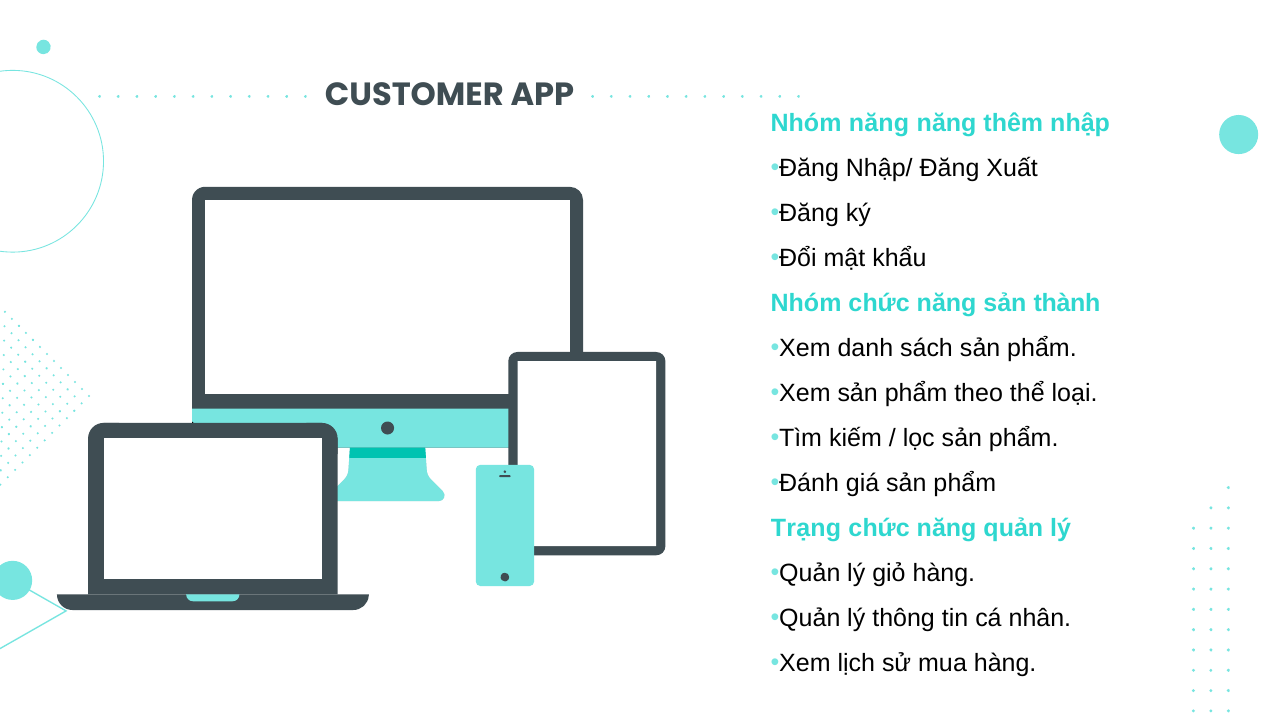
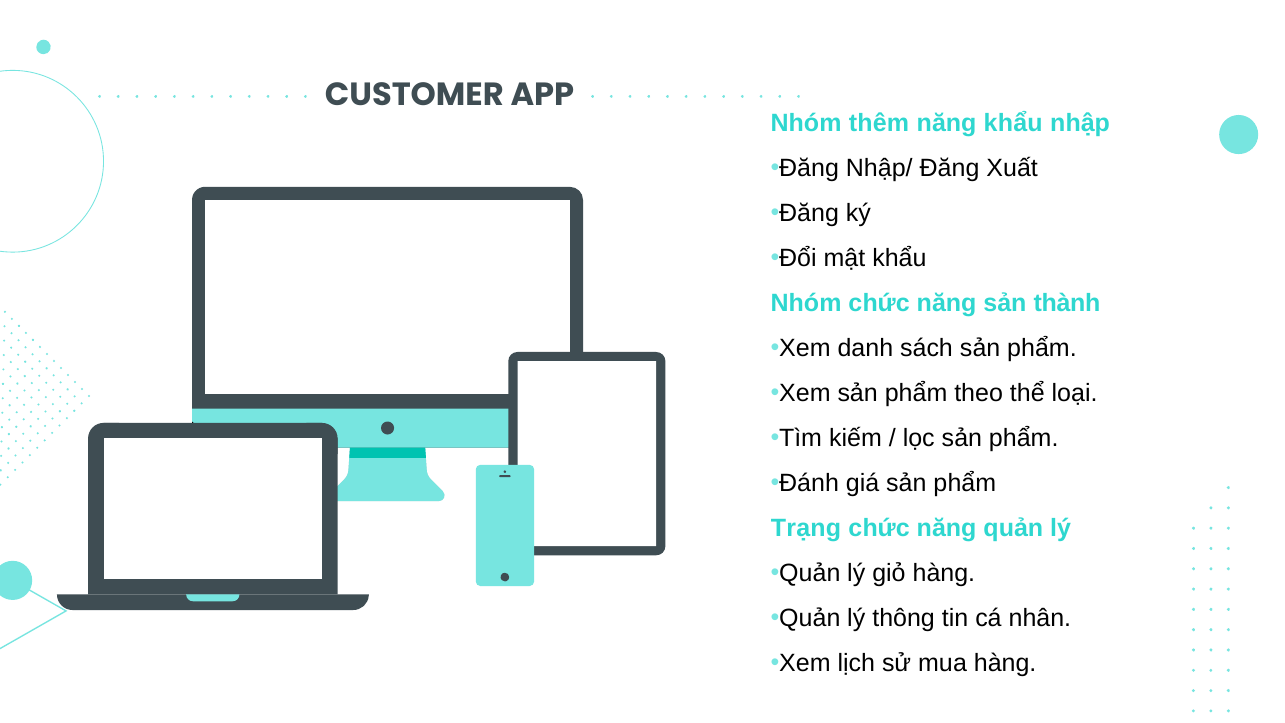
Nhóm năng: năng -> thêm
năng thêm: thêm -> khẩu
